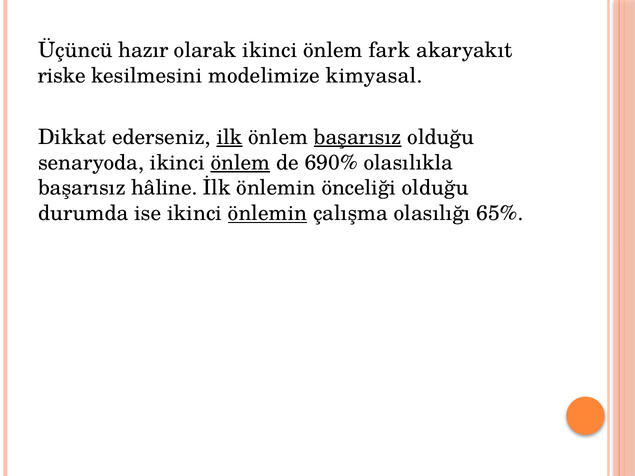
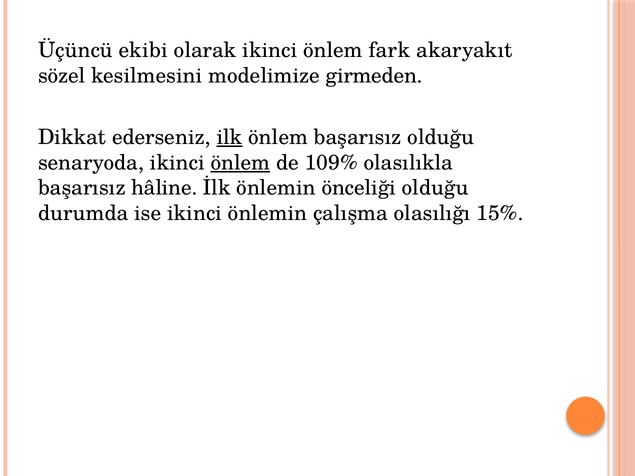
hazır: hazır -> ekibi
riske: riske -> sözel
kimyasal: kimyasal -> girmeden
başarısız at (358, 137) underline: present -> none
690%: 690% -> 109%
önlemin at (268, 213) underline: present -> none
65%: 65% -> 15%
